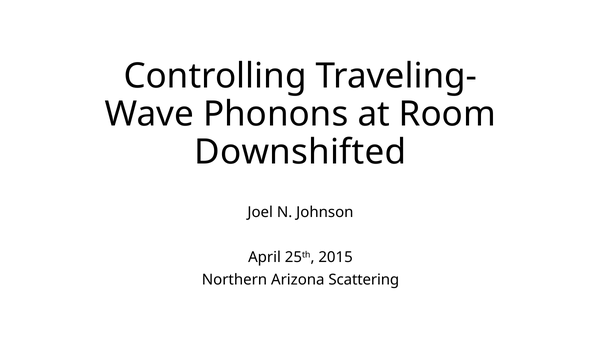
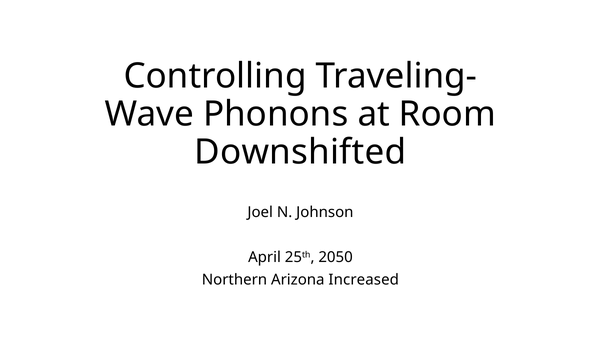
2015: 2015 -> 2050
Scattering: Scattering -> Increased
